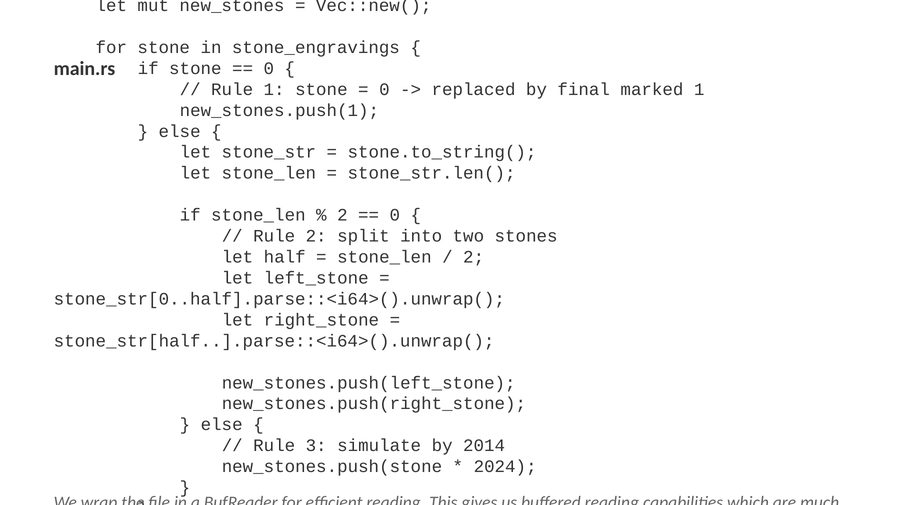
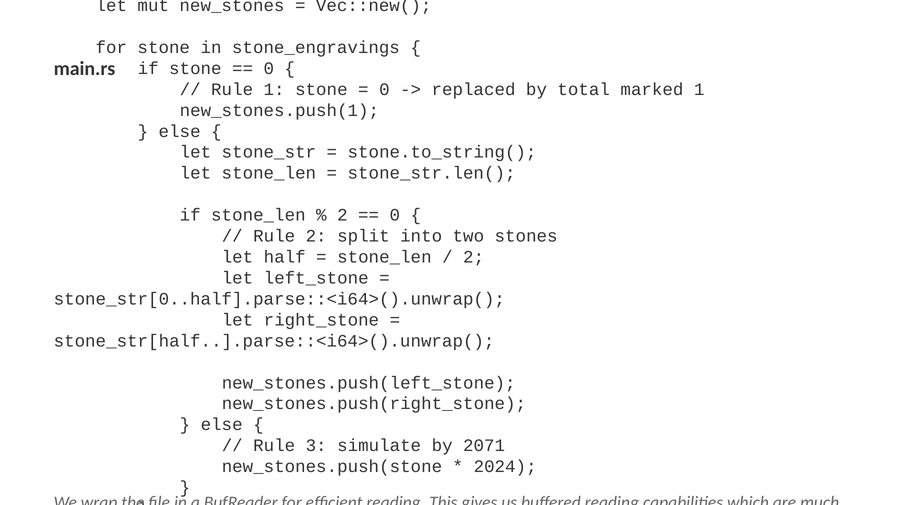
final: final -> total
2014: 2014 -> 2071
